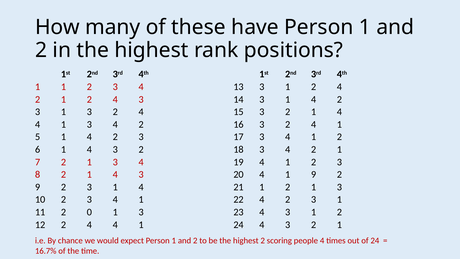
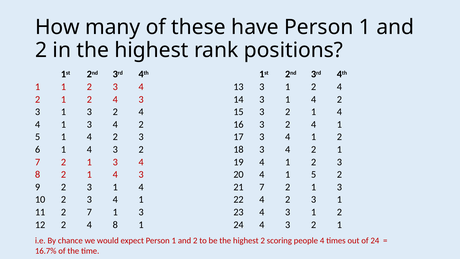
1 9: 9 -> 5
21 1: 1 -> 7
11 2 0: 0 -> 7
12 2 4 4: 4 -> 8
